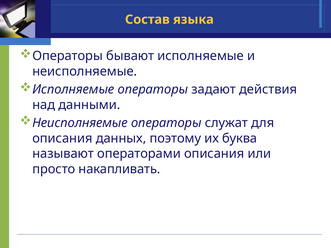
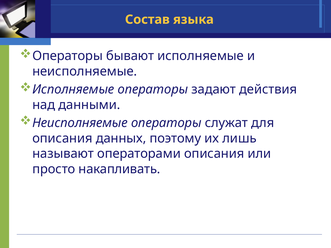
буква: буква -> лишь
